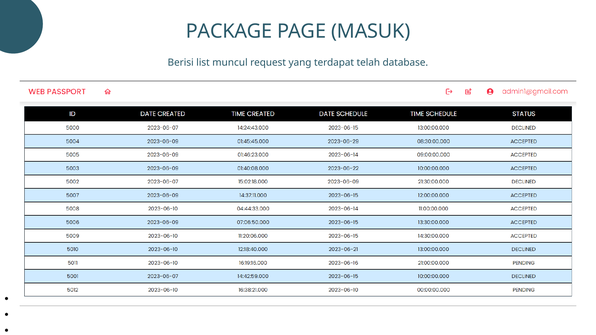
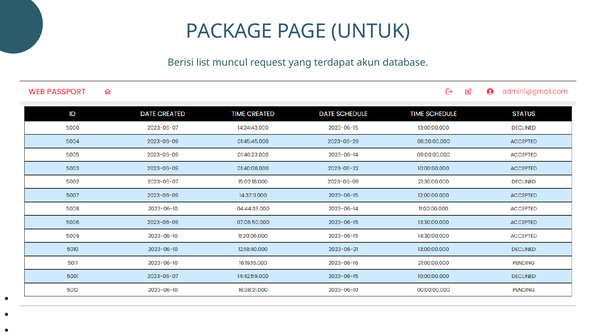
MASUK: MASUK -> UNTUK
telah: telah -> akun
